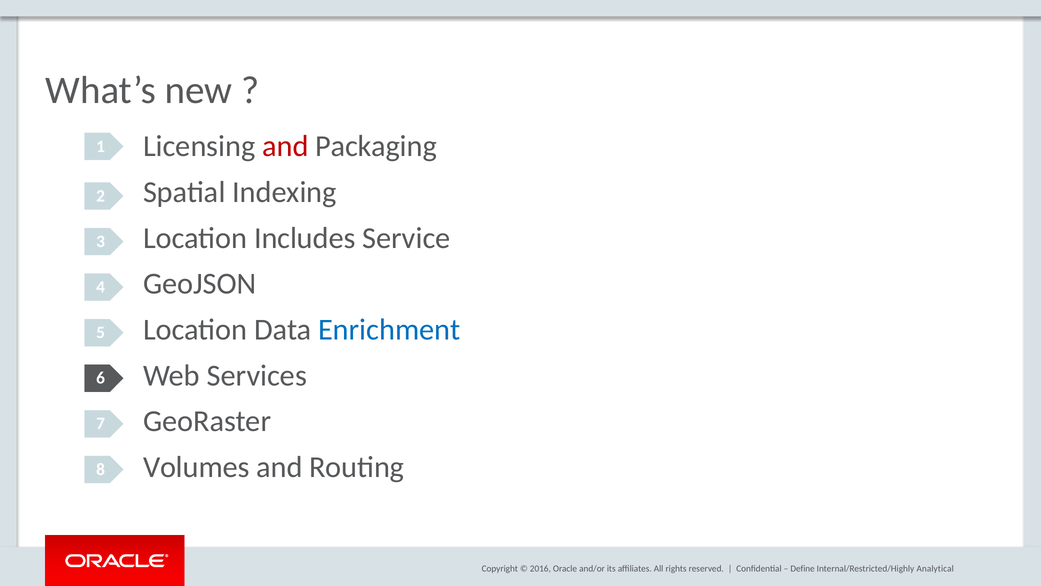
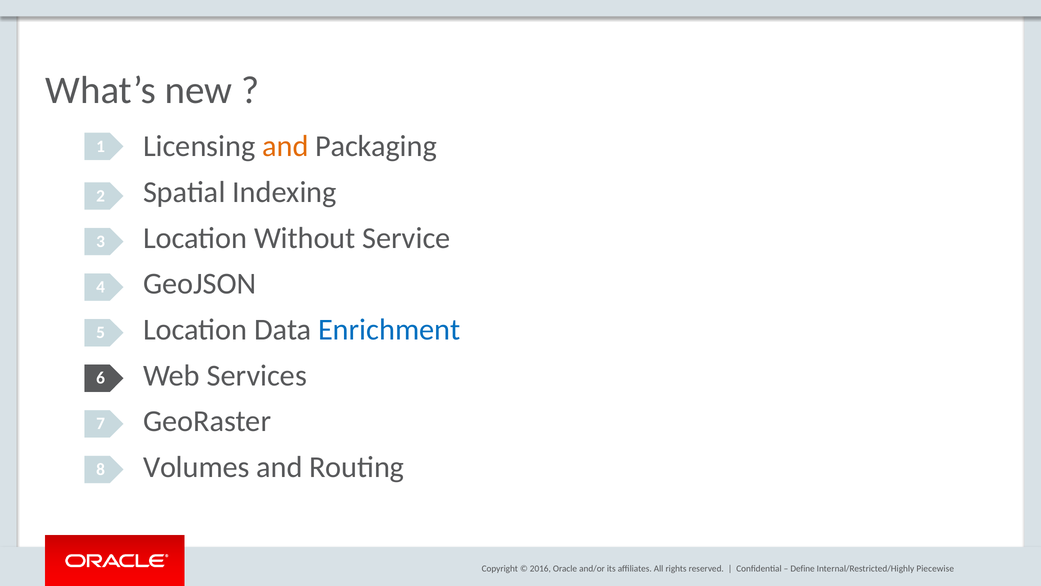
and at (285, 146) colour: red -> orange
Includes: Includes -> Without
Analytical: Analytical -> Piecewise
